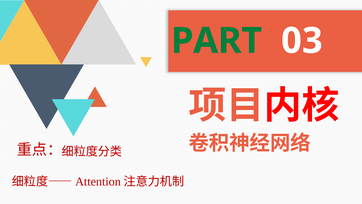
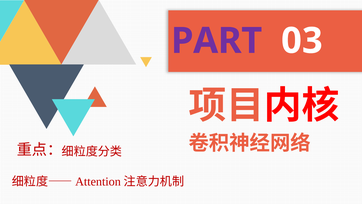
PART colour: green -> purple
